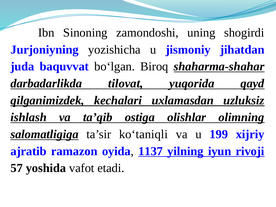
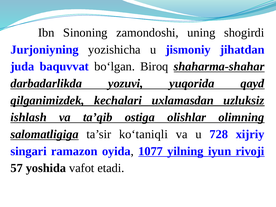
tilovat: tilovat -> yozuvi
199: 199 -> 728
ajratib: ajratib -> singari
1137: 1137 -> 1077
